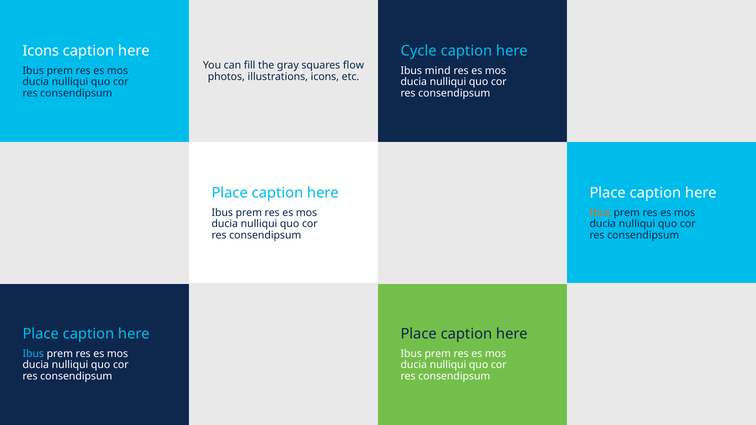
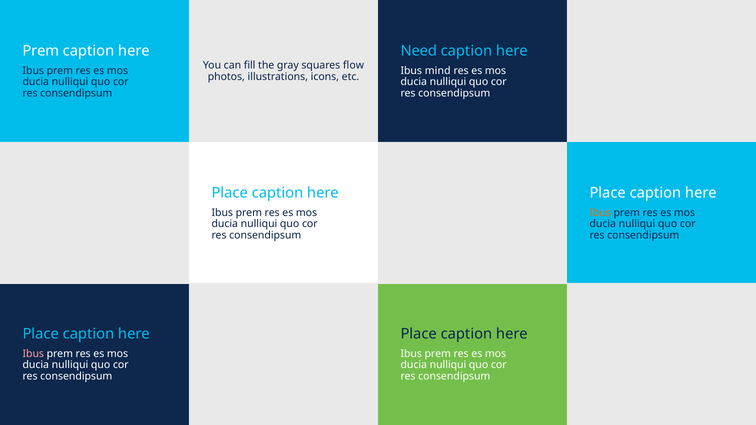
Icons at (41, 51): Icons -> Prem
Cycle: Cycle -> Need
Ibus at (33, 354) colour: light blue -> pink
